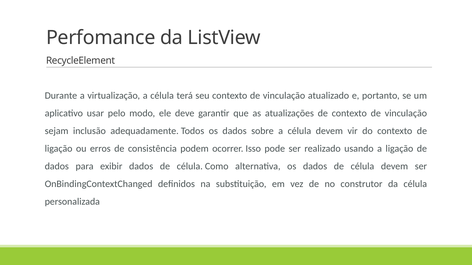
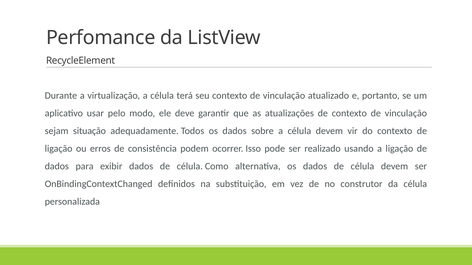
inclusão: inclusão -> situação
